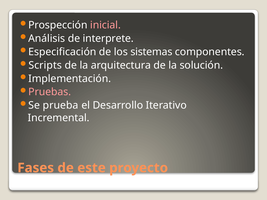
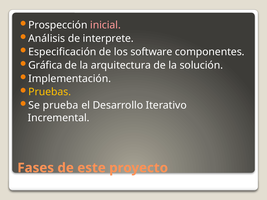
sistemas: sistemas -> software
Scripts: Scripts -> Gráfica
Pruebas colour: pink -> yellow
